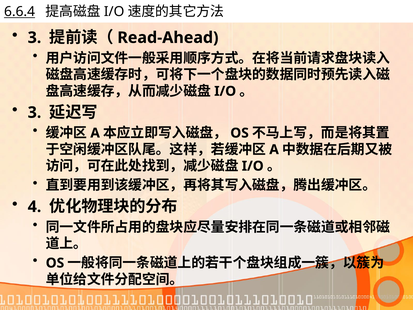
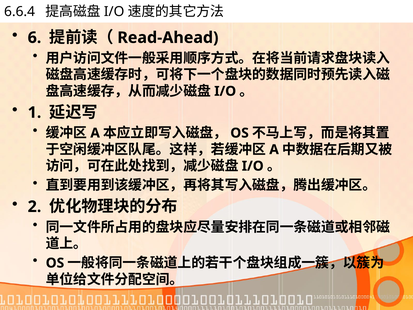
6.6.4 underline: present -> none
3 at (35, 38): 3 -> 6
3 at (35, 112): 3 -> 1
4: 4 -> 2
